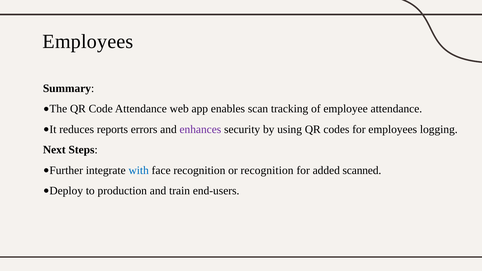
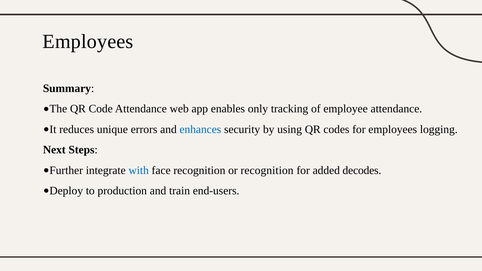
scan: scan -> only
reports: reports -> unique
enhances colour: purple -> blue
scanned: scanned -> decodes
